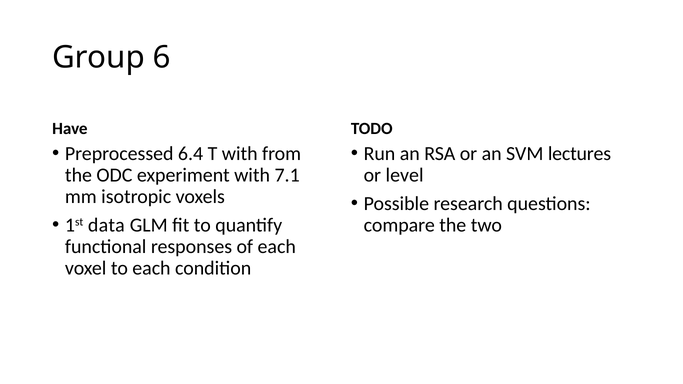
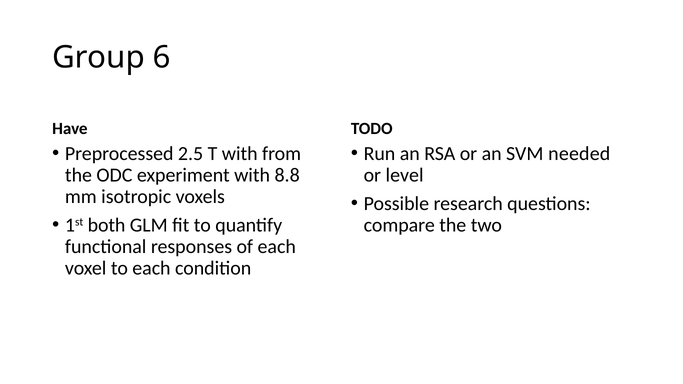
6.4: 6.4 -> 2.5
lectures: lectures -> needed
7.1: 7.1 -> 8.8
data: data -> both
